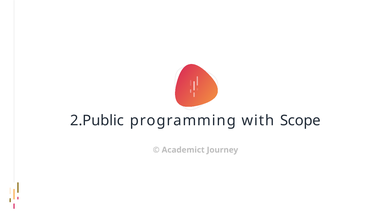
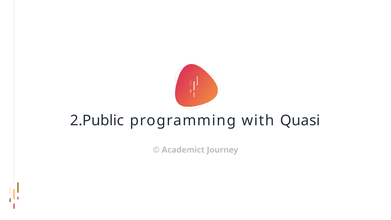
Scope: Scope -> Quasi
